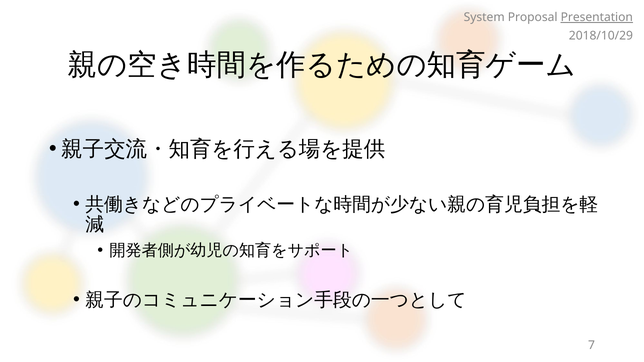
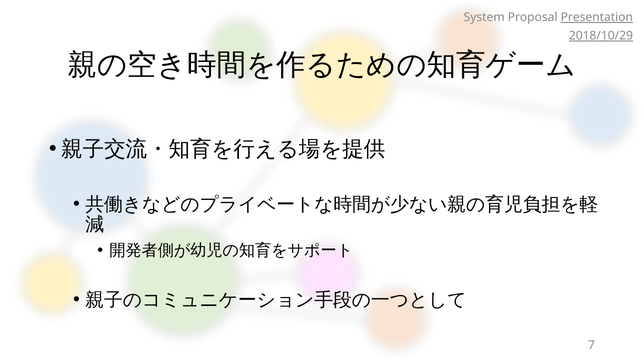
2018/10/29 underline: none -> present
